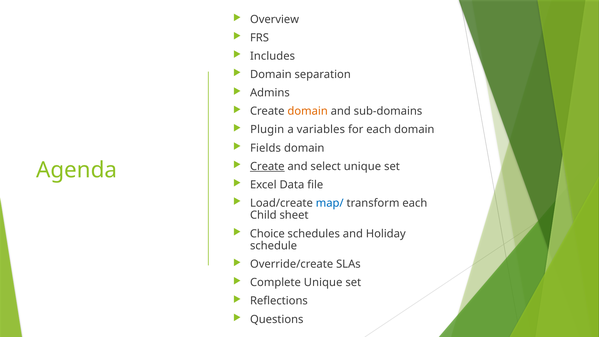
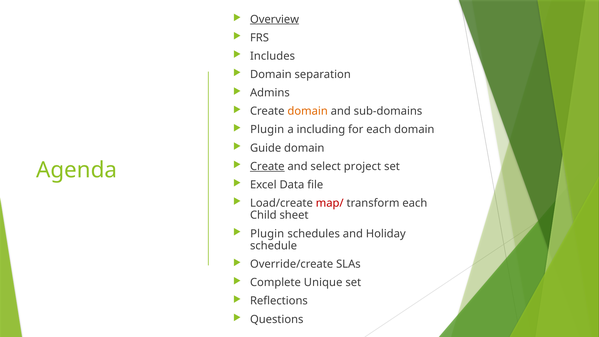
Overview underline: none -> present
variables: variables -> including
Fields: Fields -> Guide
select unique: unique -> project
map/ colour: blue -> red
Choice at (267, 234): Choice -> Plugin
